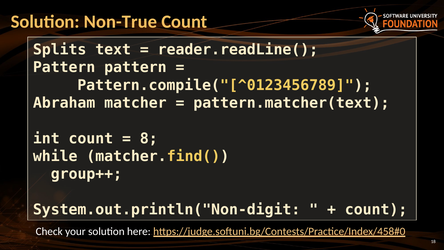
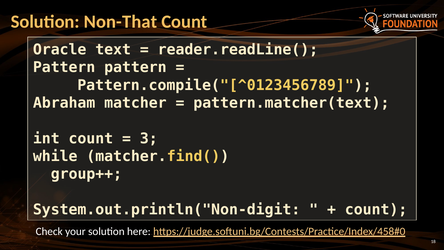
Non-True: Non-True -> Non-That
Splits: Splits -> Oracle
8: 8 -> 3
